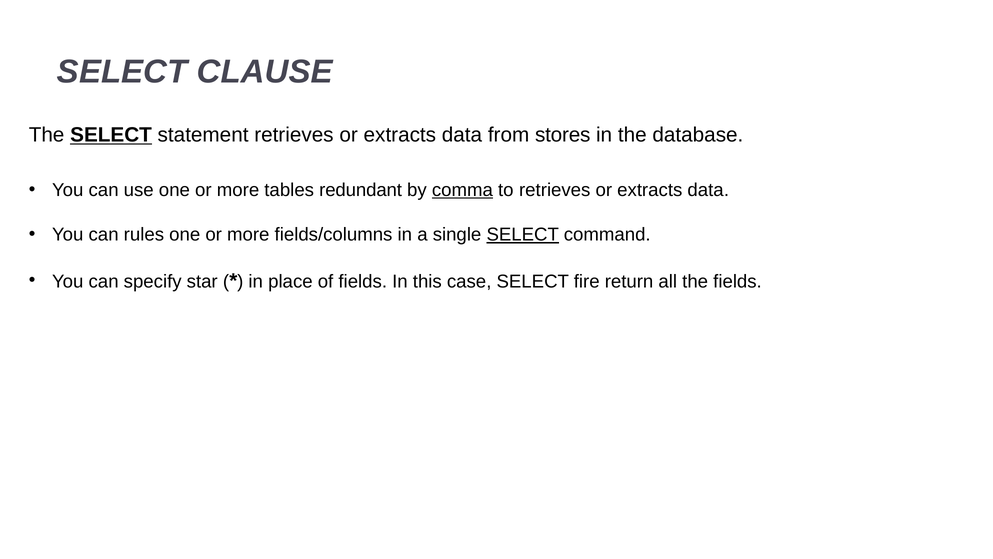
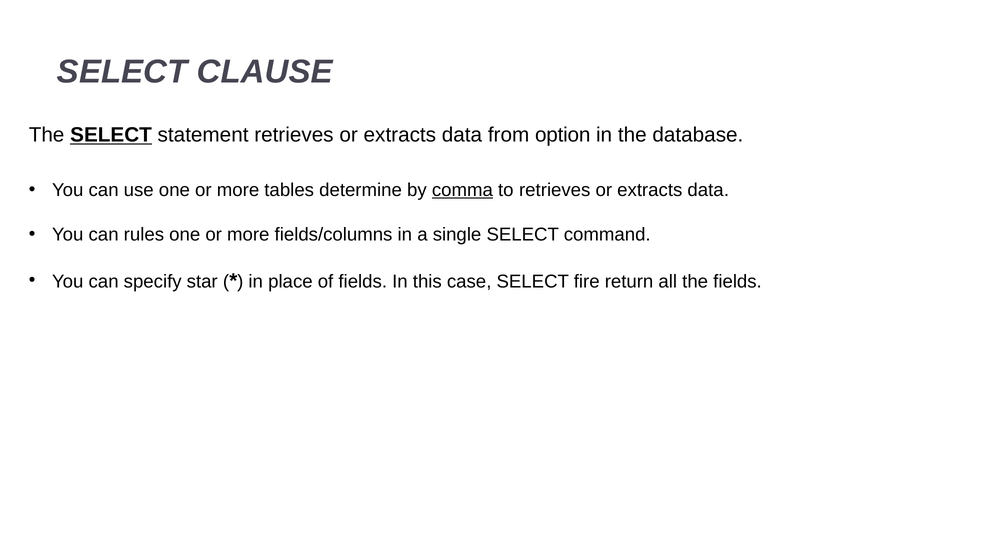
stores: stores -> option
redundant: redundant -> determine
SELECT at (523, 235) underline: present -> none
